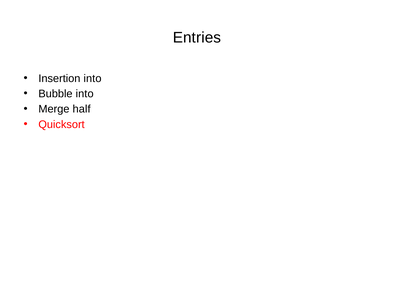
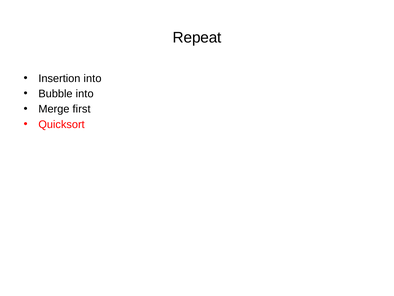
Entries: Entries -> Repeat
half: half -> first
